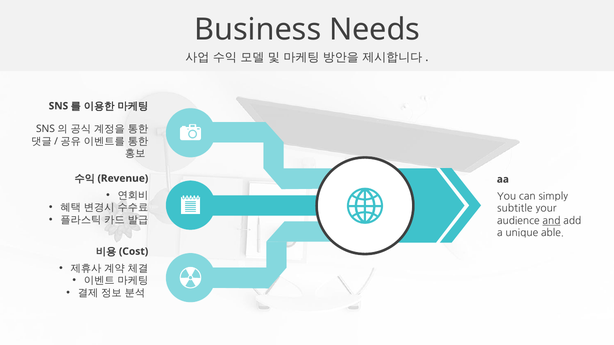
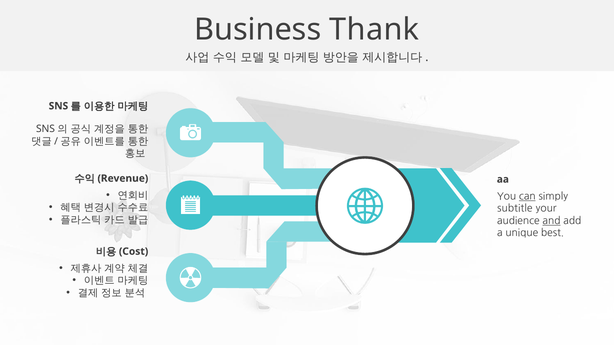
Needs: Needs -> Thank
can underline: none -> present
able: able -> best
